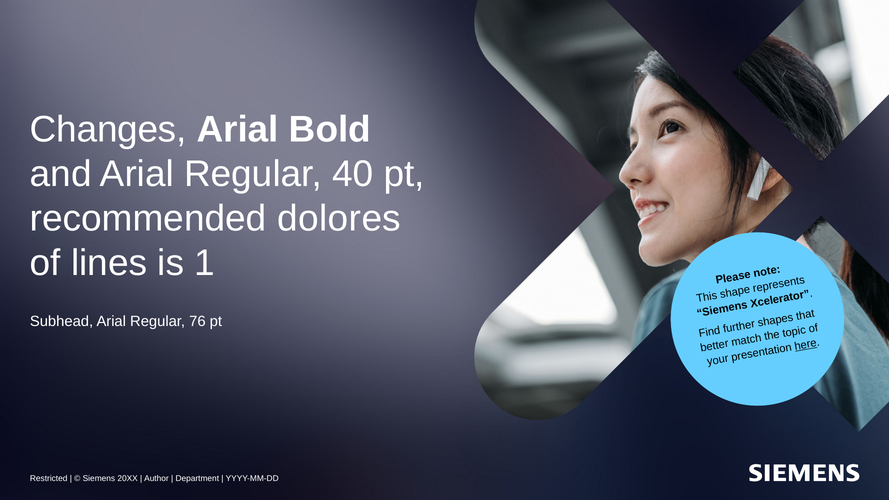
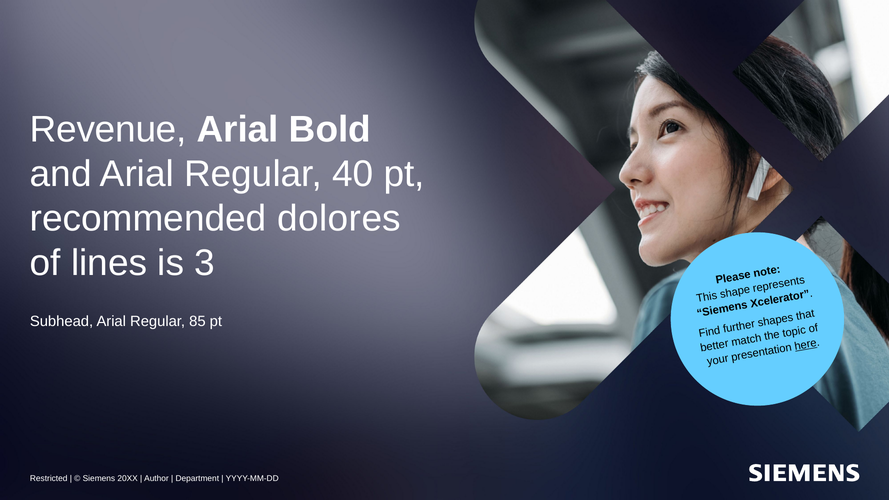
Changes: Changes -> Revenue
1: 1 -> 3
76: 76 -> 85
